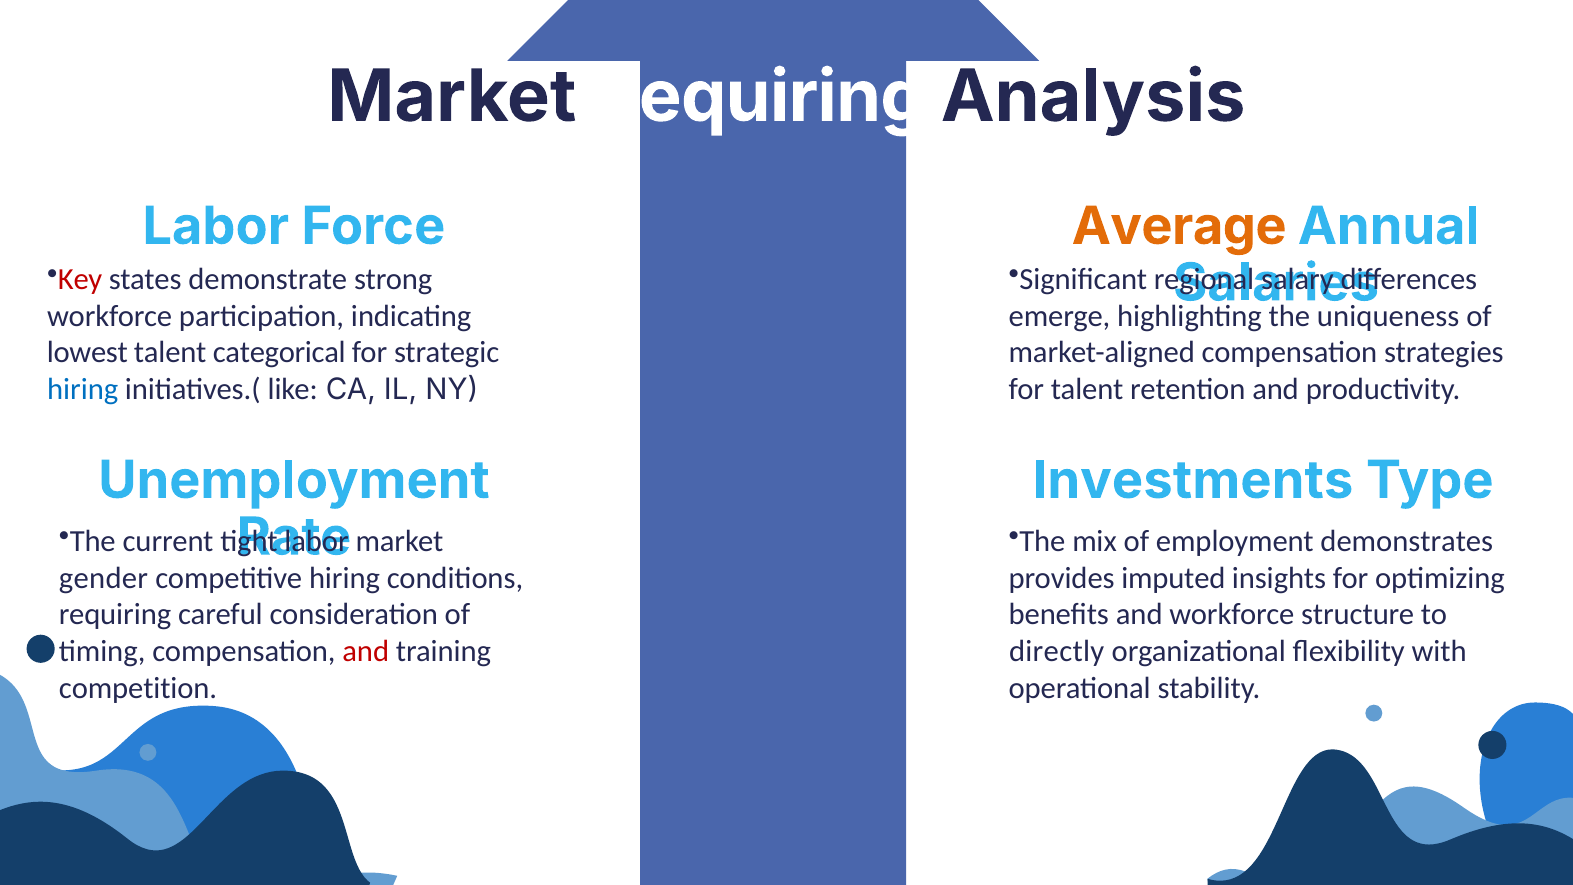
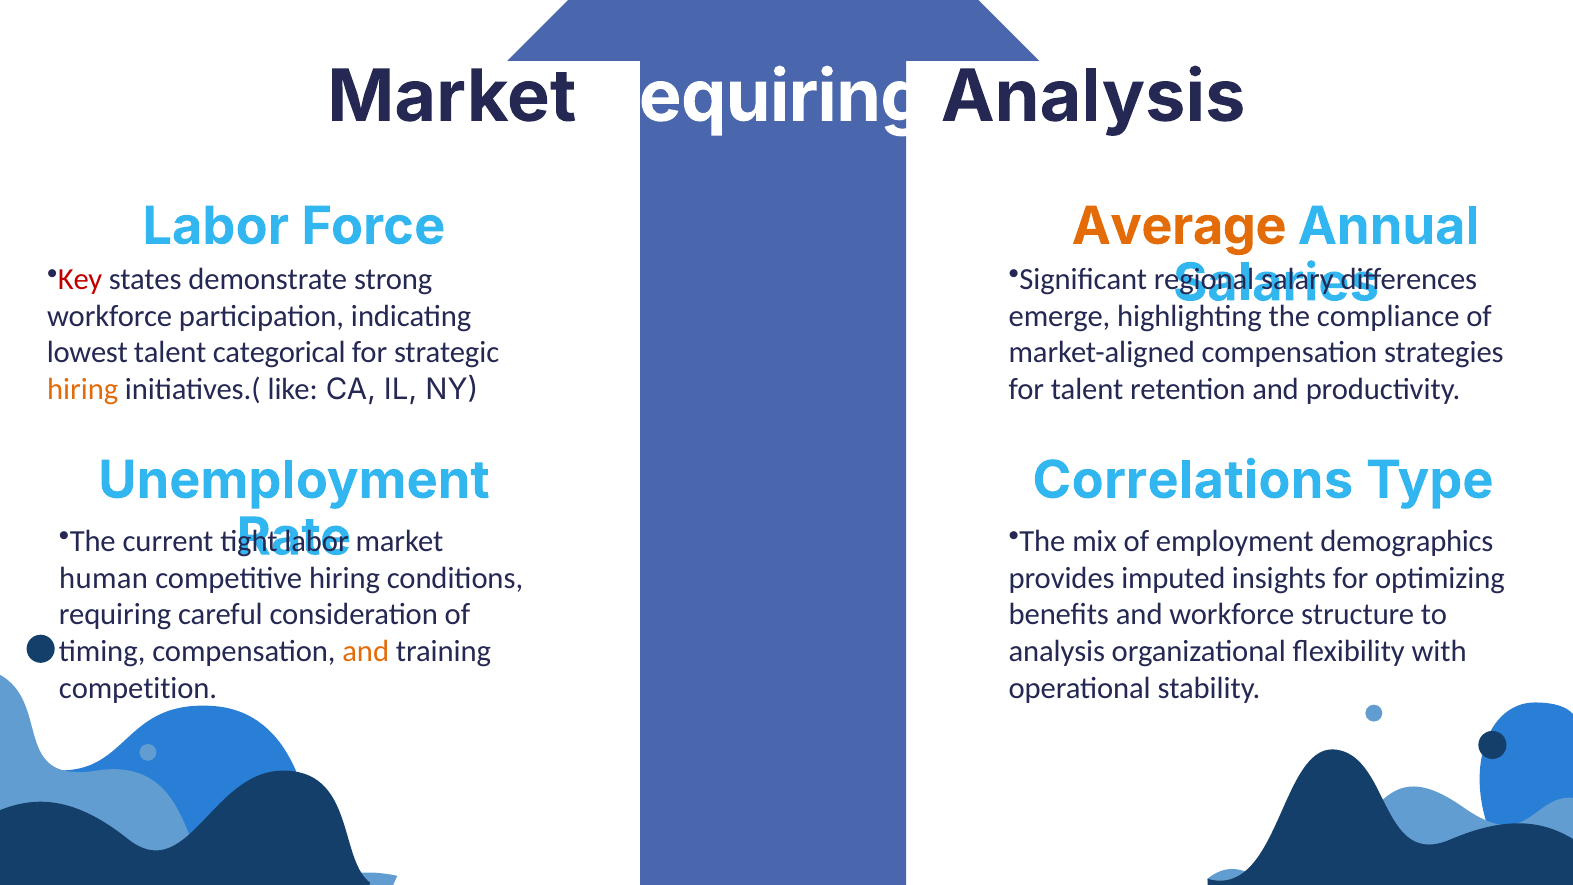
uniqueness: uniqueness -> compliance
hiring at (83, 389) colour: blue -> orange
Investments: Investments -> Correlations
demonstrates: demonstrates -> demographics
gender: gender -> human
and at (366, 651) colour: red -> orange
directly at (1057, 651): directly -> analysis
